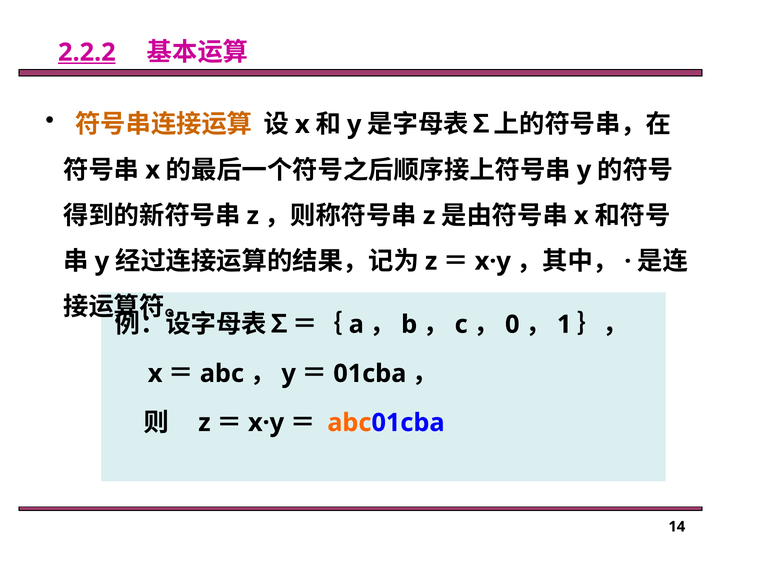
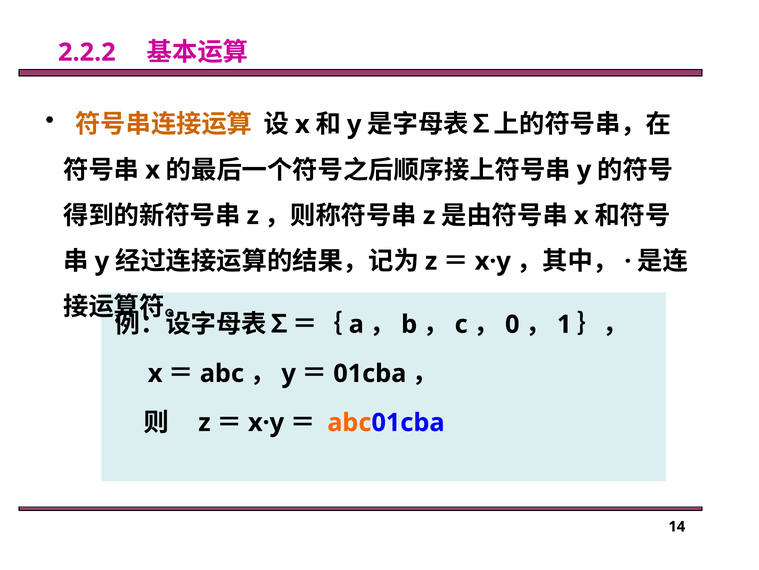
2.2.2 underline: present -> none
